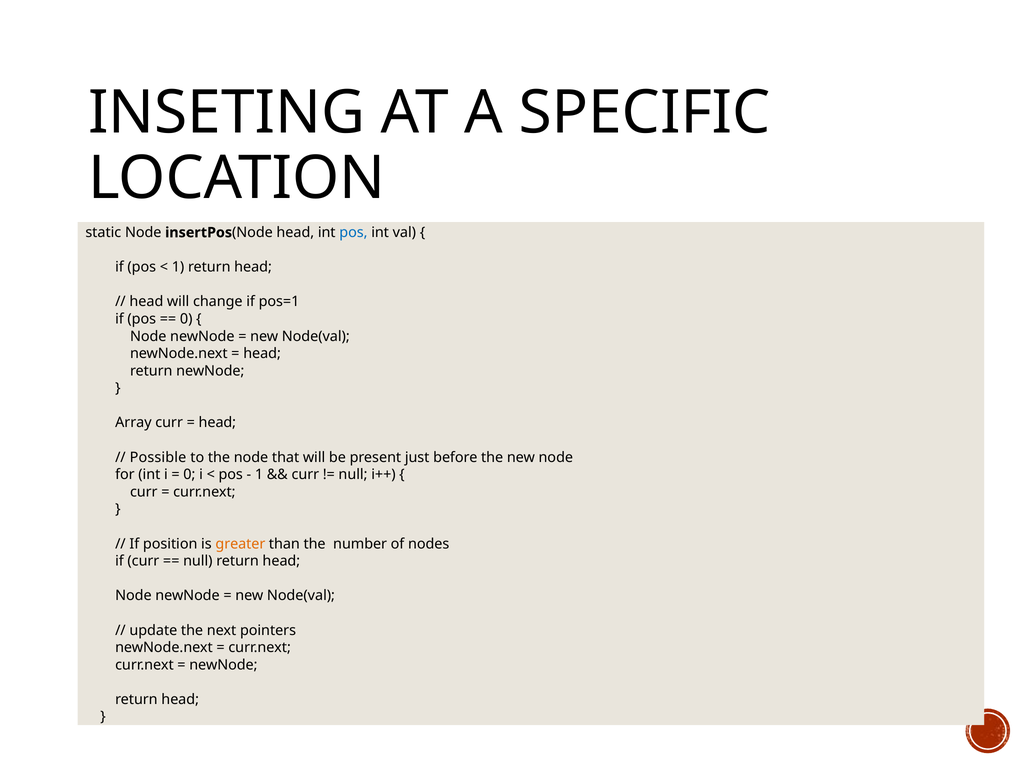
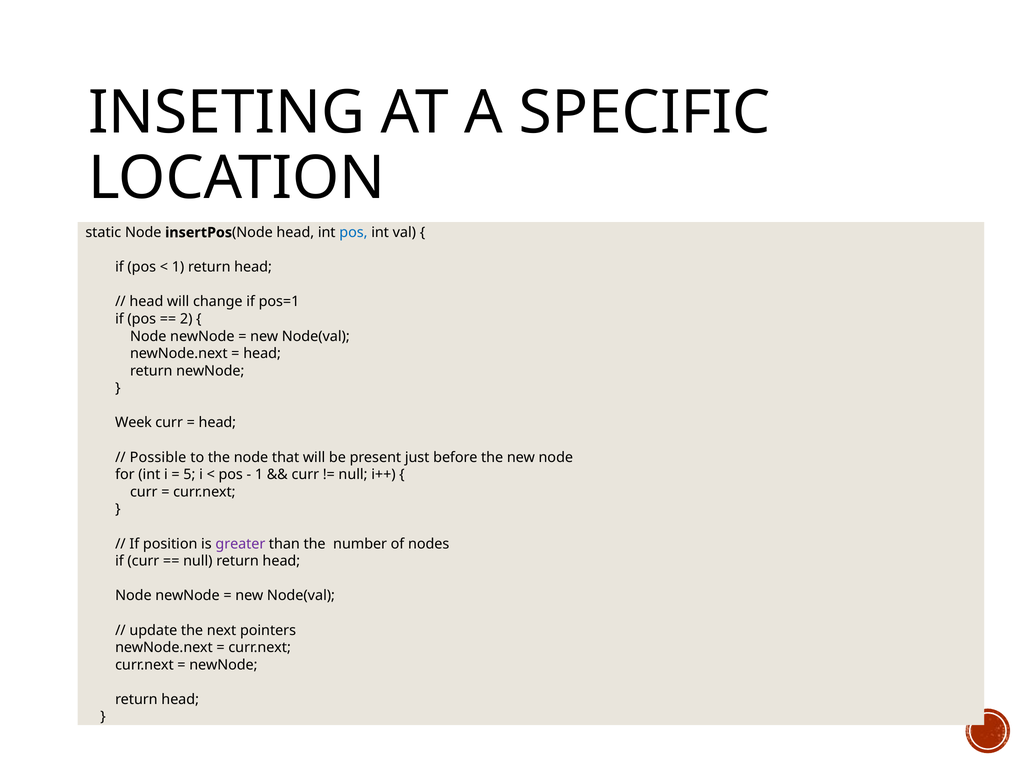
0 at (186, 319): 0 -> 2
Array: Array -> Week
0 at (189, 475): 0 -> 5
greater colour: orange -> purple
